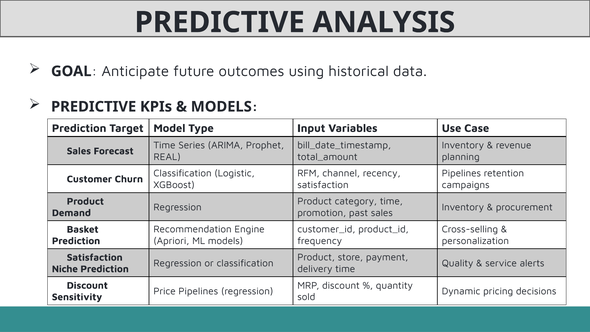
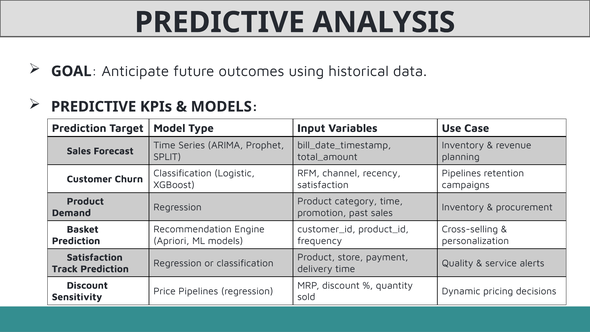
REAL: REAL -> SPLIT
Niche: Niche -> Track
